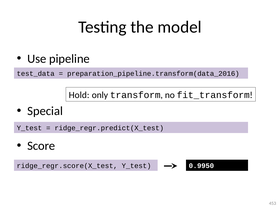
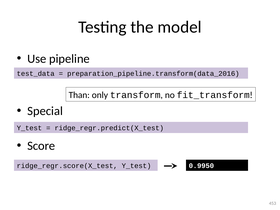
Hold: Hold -> Than
